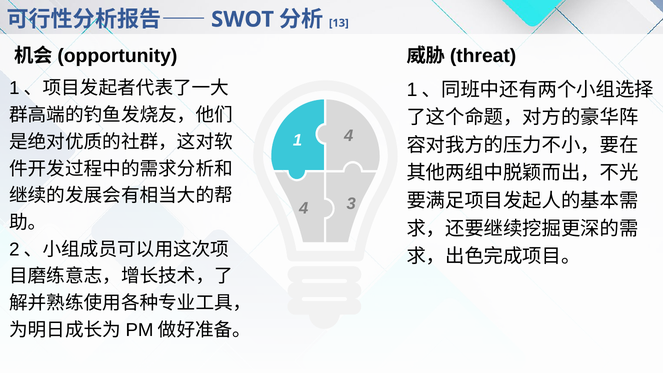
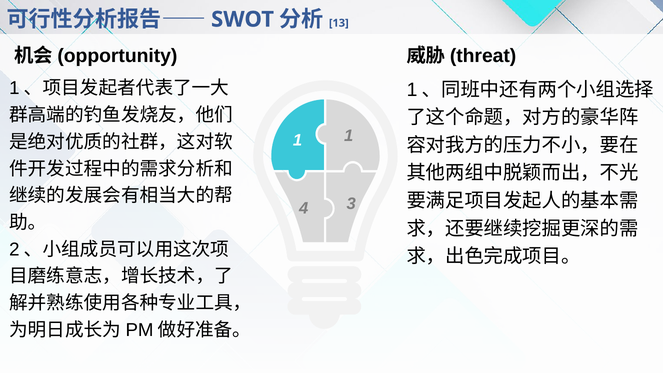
1 4: 4 -> 1
